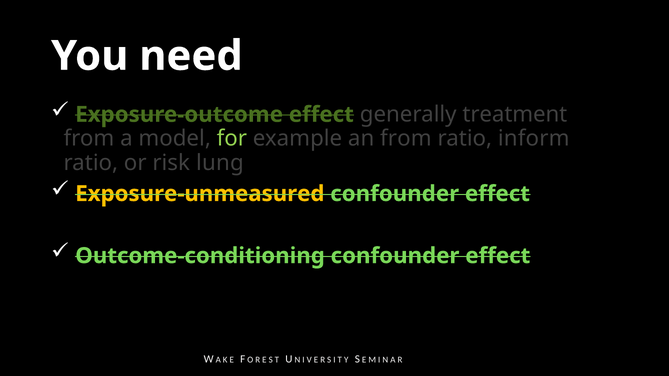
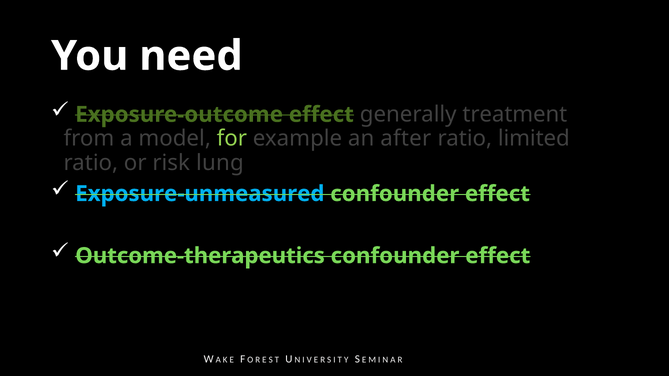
an from: from -> after
inform: inform -> limited
Exposure-unmeasured colour: yellow -> light blue
Outcome-conditioning: Outcome-conditioning -> Outcome-therapeutics
